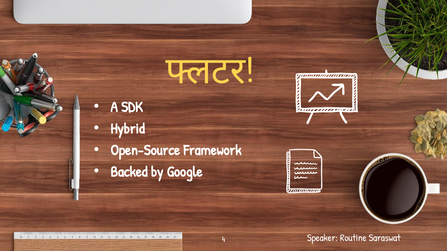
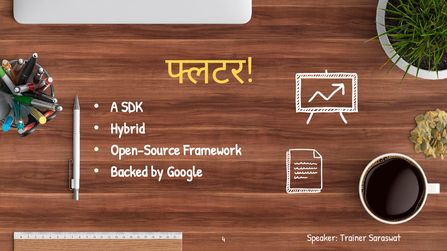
Routine: Routine -> Trainer
